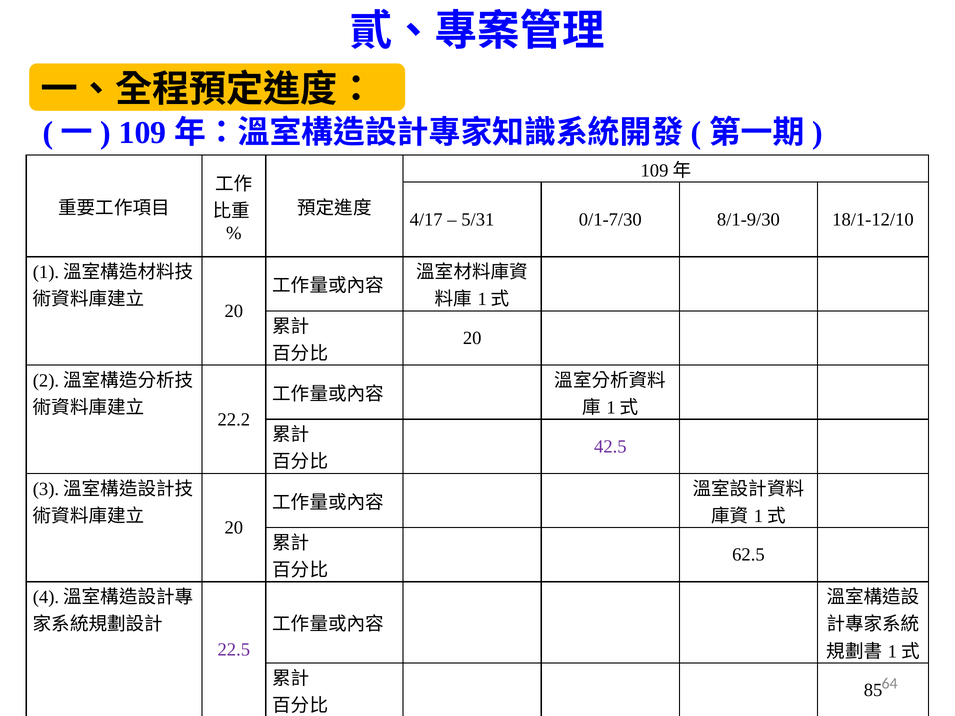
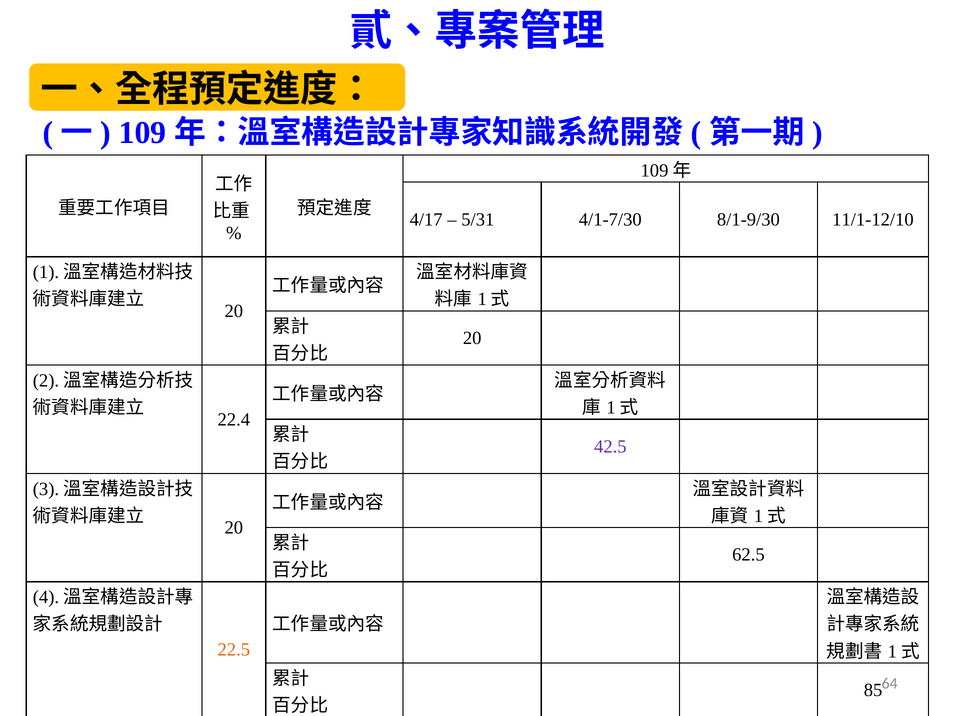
0/1-7/30: 0/1-7/30 -> 4/1-7/30
18/1-12/10: 18/1-12/10 -> 11/1-12/10
22.2: 22.2 -> 22.4
22.5 colour: purple -> orange
